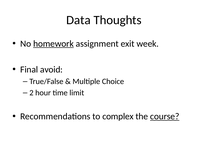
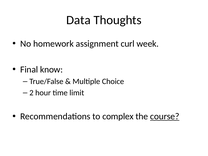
homework underline: present -> none
exit: exit -> curl
avoid: avoid -> know
